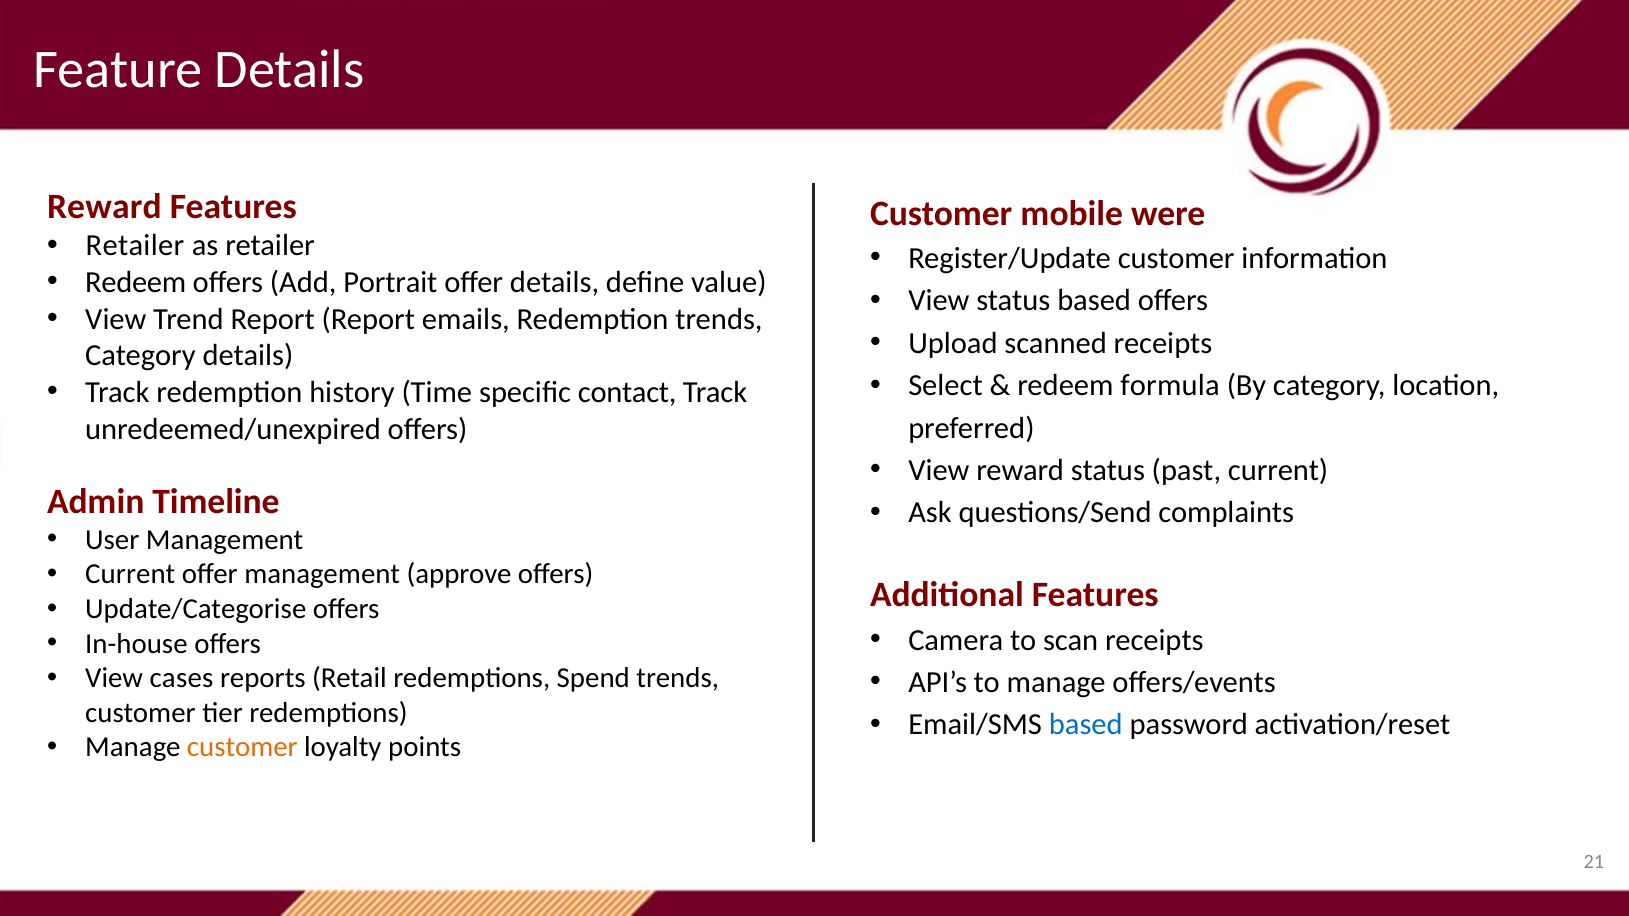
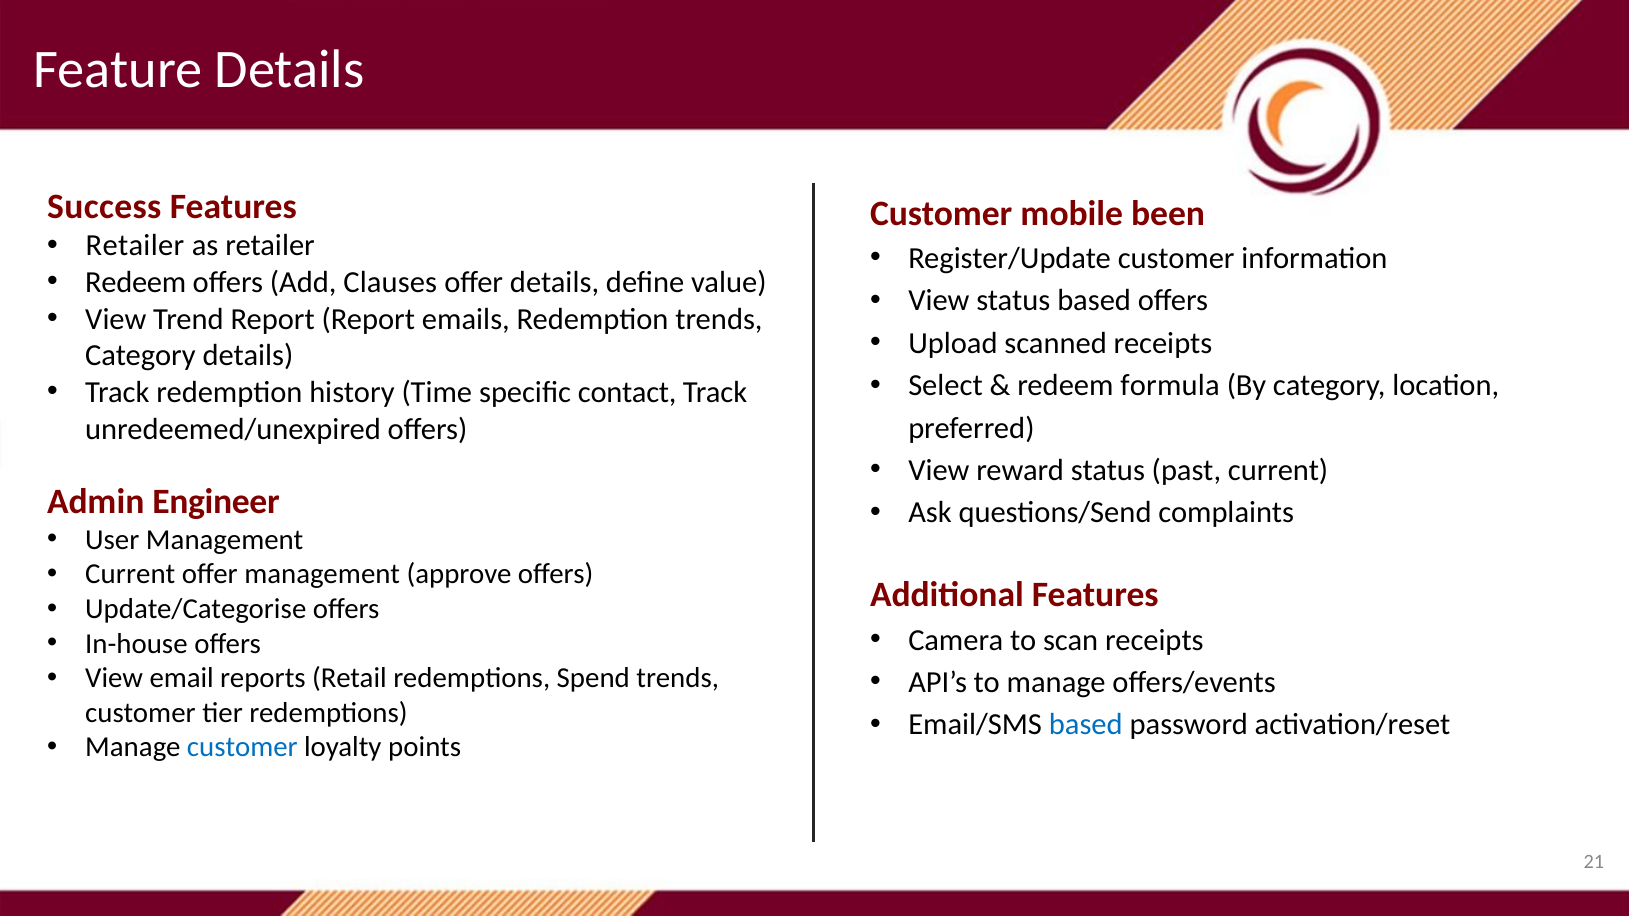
Reward at (104, 206): Reward -> Success
were: were -> been
Portrait: Portrait -> Clauses
Timeline: Timeline -> Engineer
cases: cases -> email
customer at (242, 748) colour: orange -> blue
